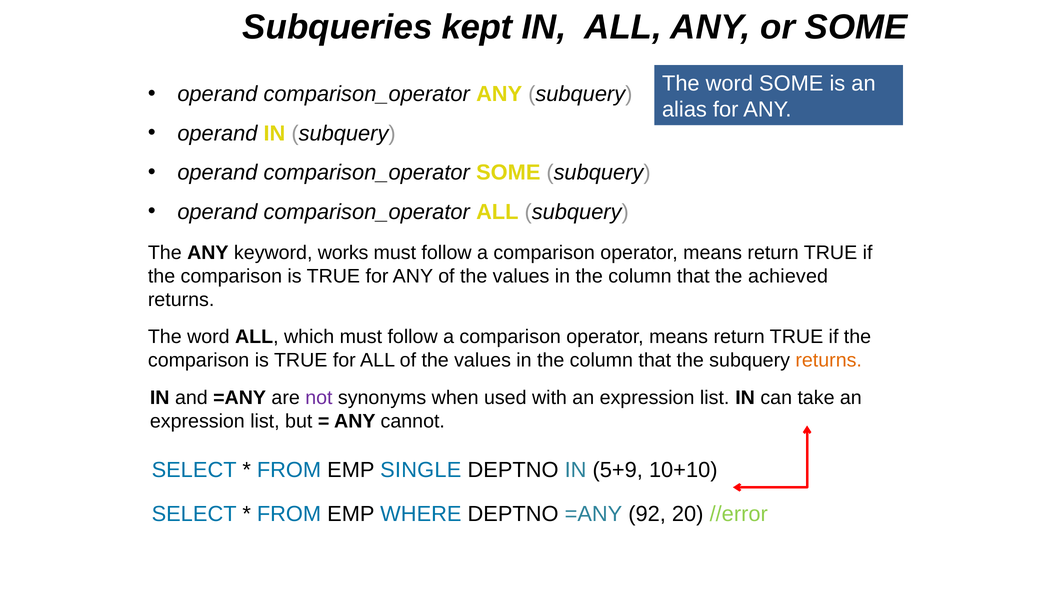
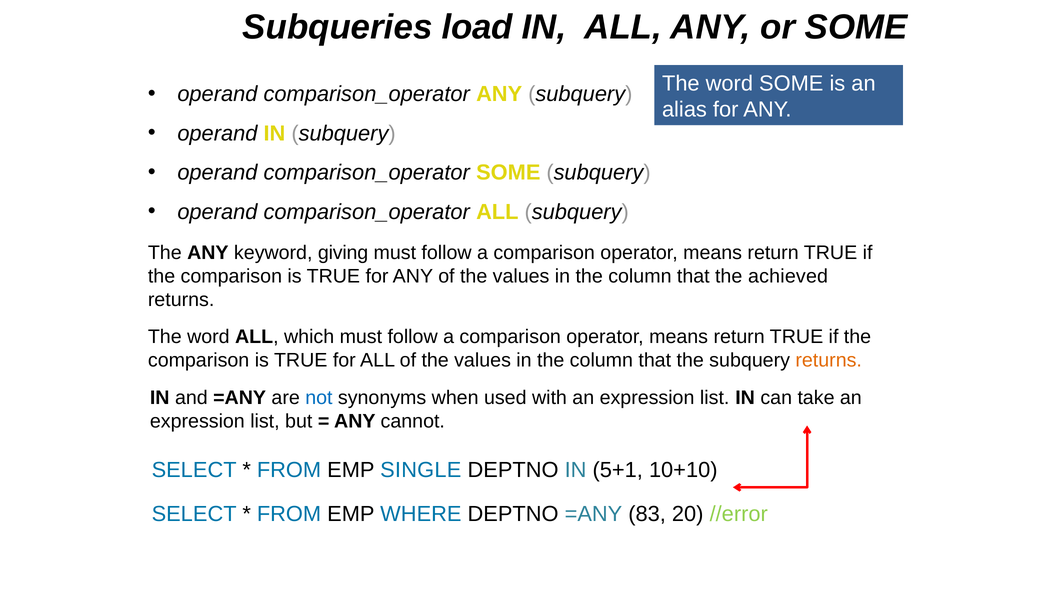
kept: kept -> load
works: works -> giving
not colour: purple -> blue
5+9: 5+9 -> 5+1
92: 92 -> 83
